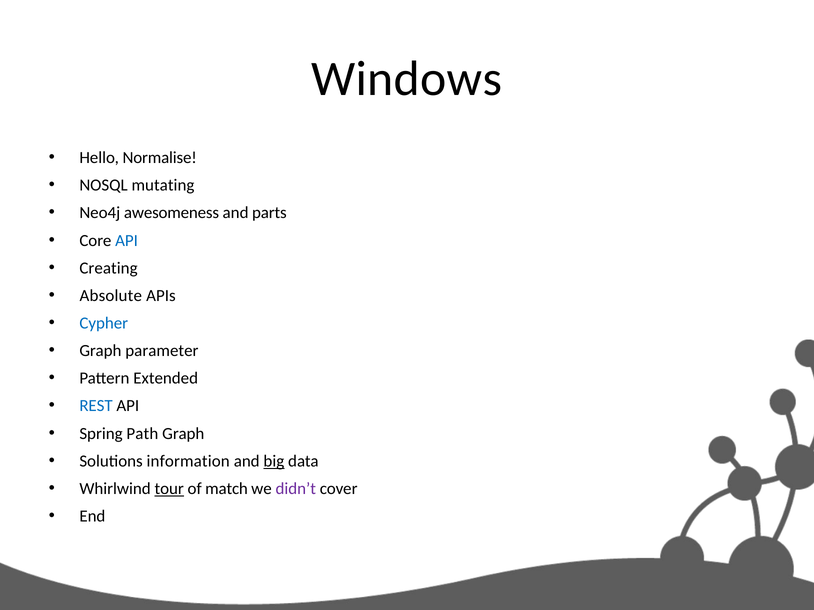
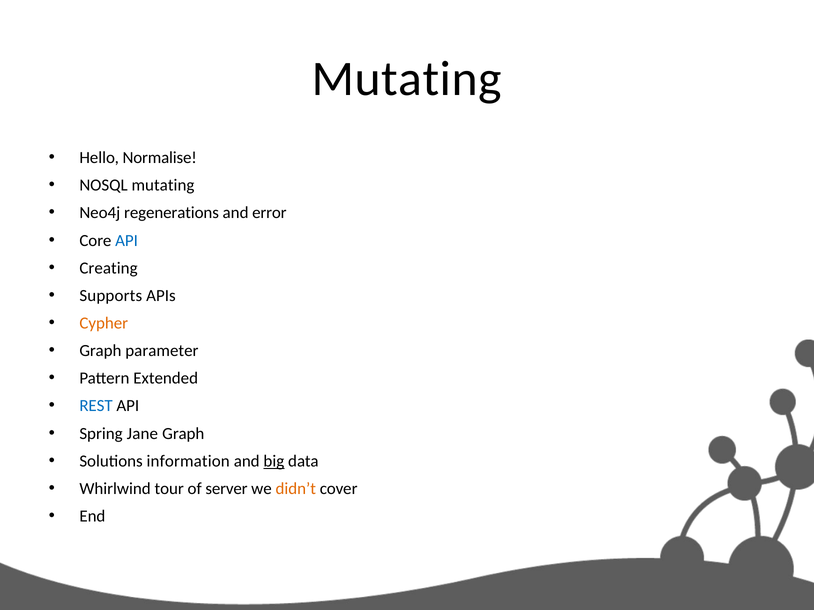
Windows at (407, 79): Windows -> Mutating
awesomeness: awesomeness -> regenerations
parts: parts -> error
Absolute: Absolute -> Supports
Cypher colour: blue -> orange
Path: Path -> Jane
tour underline: present -> none
match: match -> server
didn’t colour: purple -> orange
